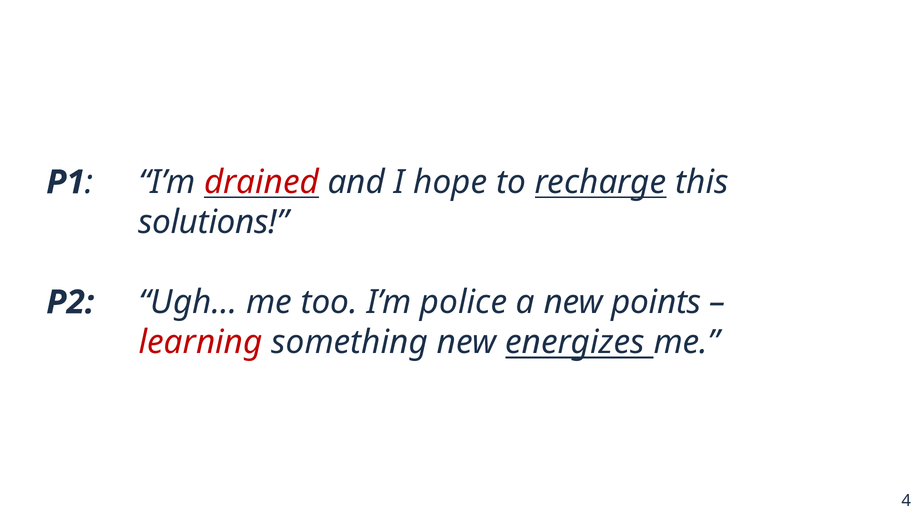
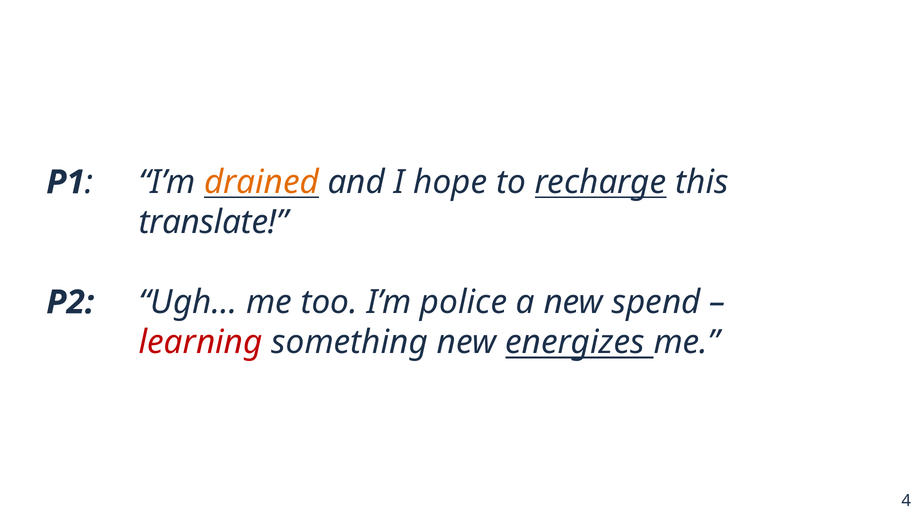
drained colour: red -> orange
solutions: solutions -> translate
points: points -> spend
